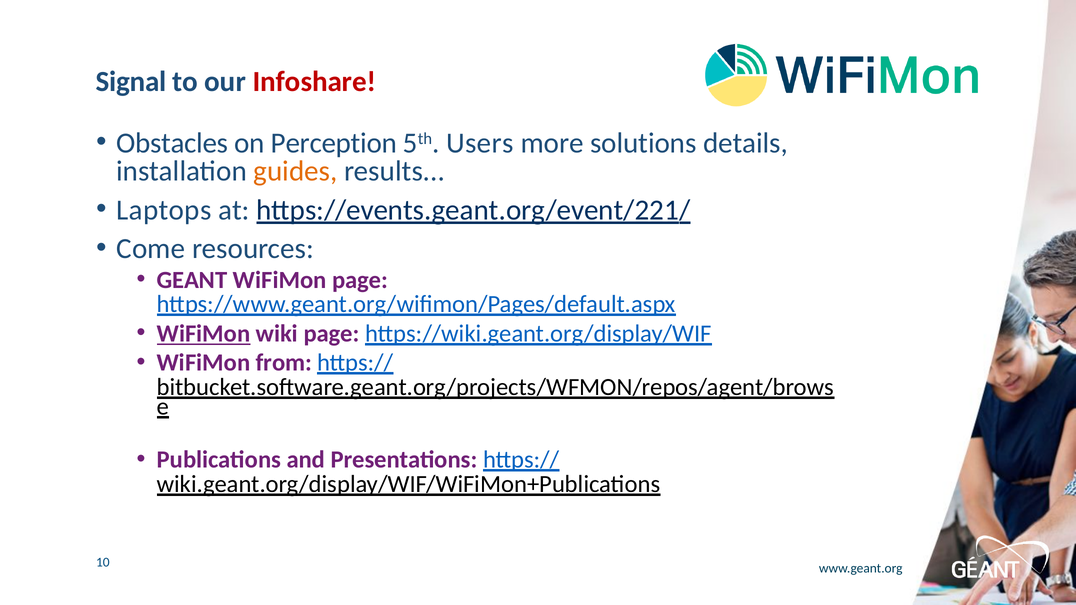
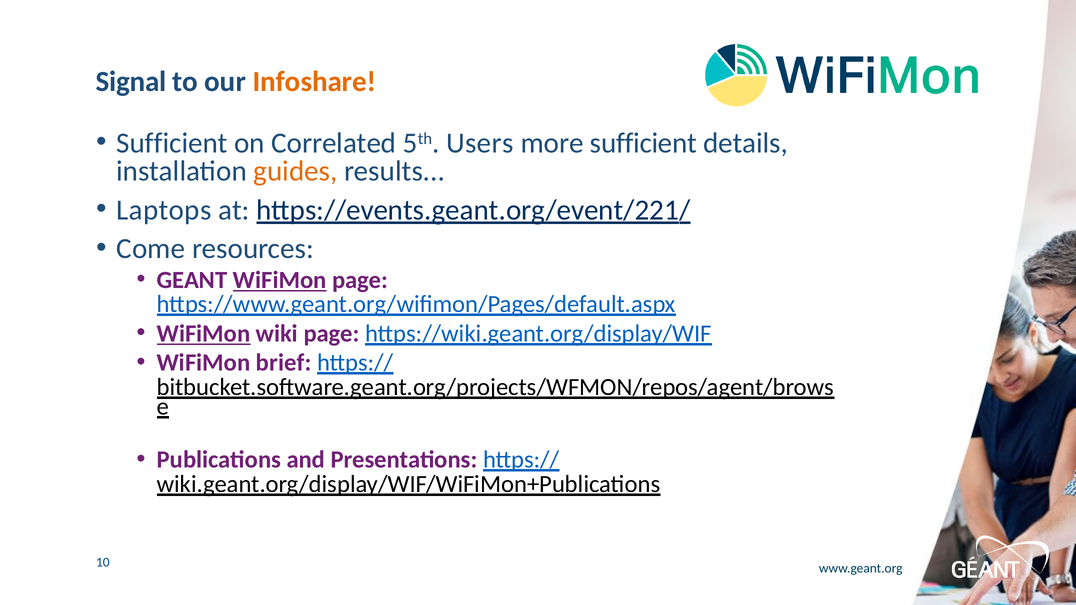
Infoshare colour: red -> orange
Obstacles at (172, 143): Obstacles -> Sufficient
Perception: Perception -> Correlated
more solutions: solutions -> sufficient
WiFiMon at (280, 280) underline: none -> present
from: from -> brief
